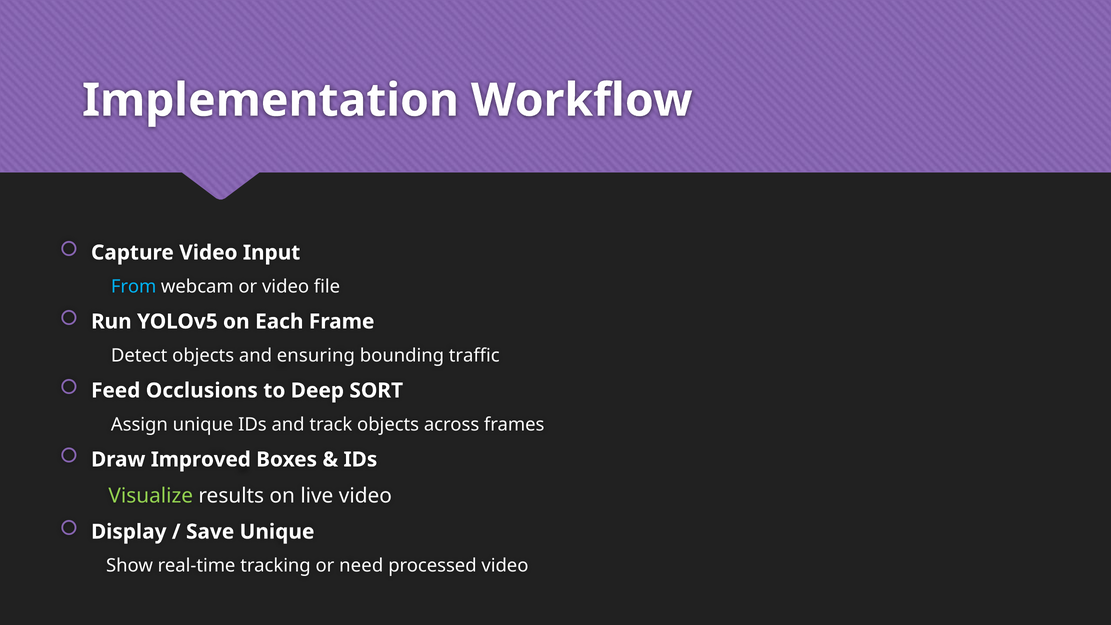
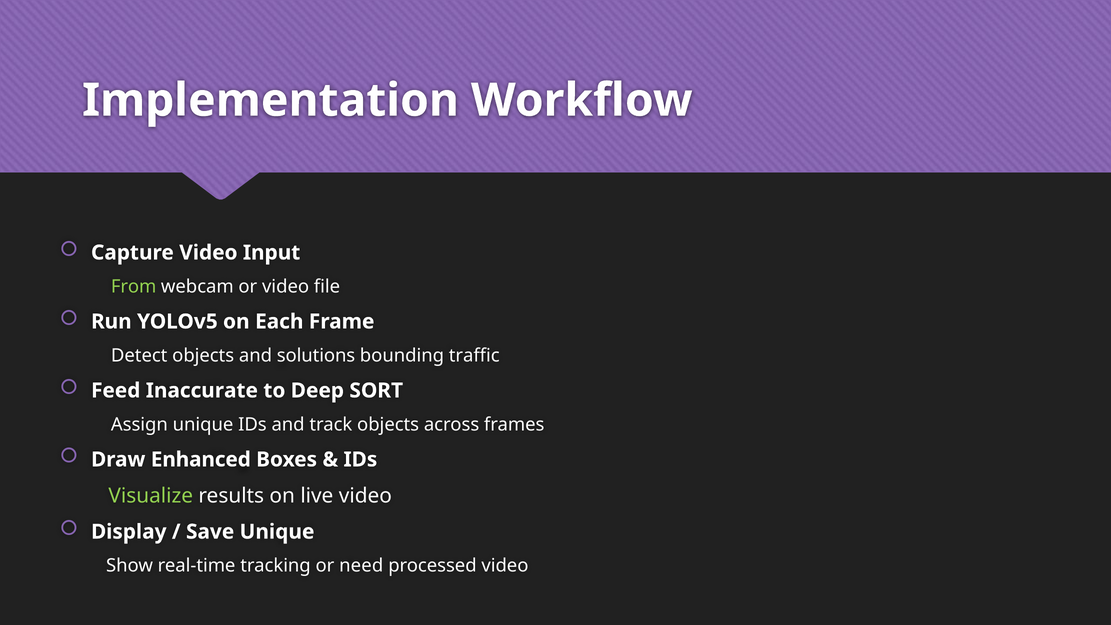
From colour: light blue -> light green
ensuring: ensuring -> solutions
Occlusions: Occlusions -> Inaccurate
Improved: Improved -> Enhanced
